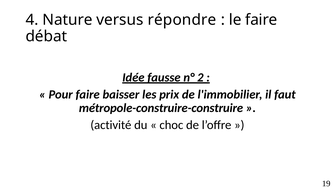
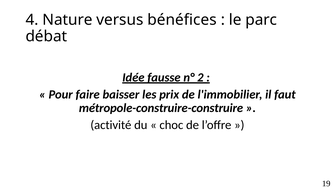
répondre: répondre -> bénéfices
le faire: faire -> parc
